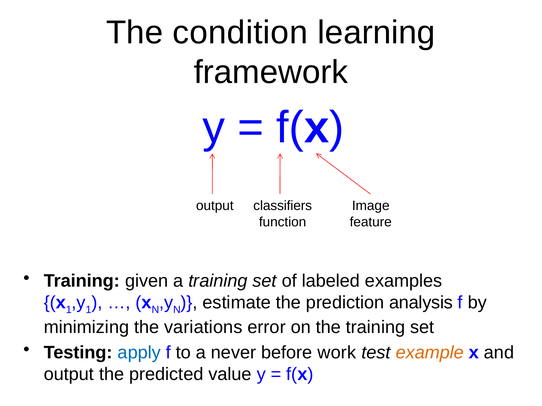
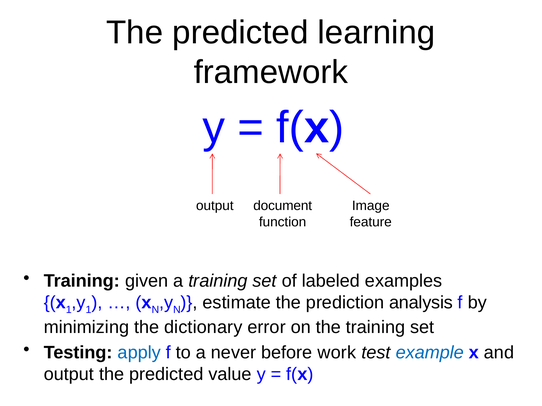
condition at (240, 33): condition -> predicted
classifiers: classifiers -> document
variations: variations -> dictionary
example colour: orange -> blue
